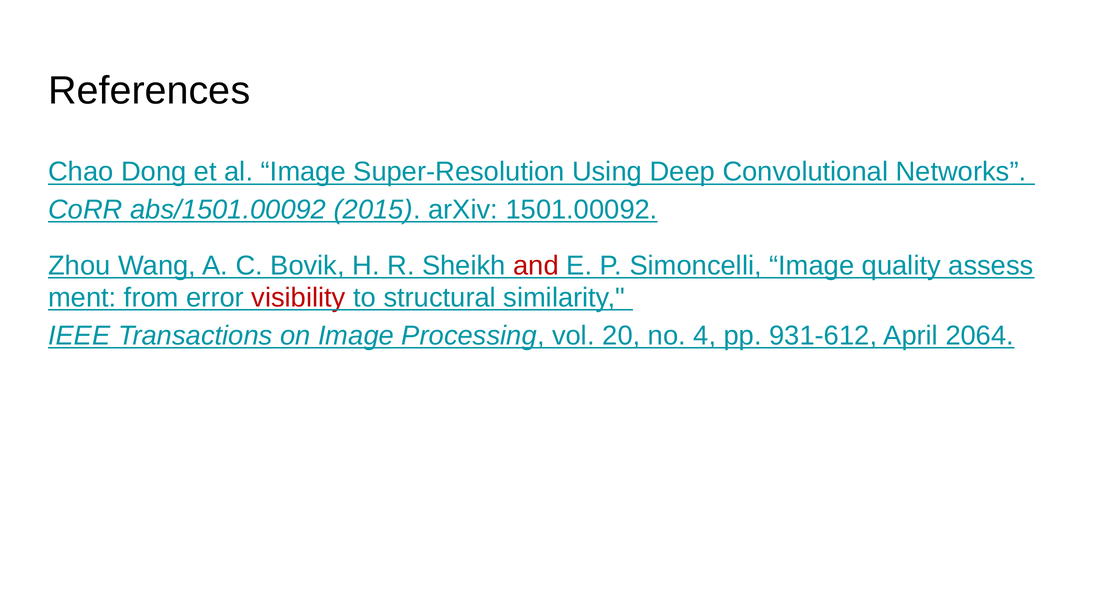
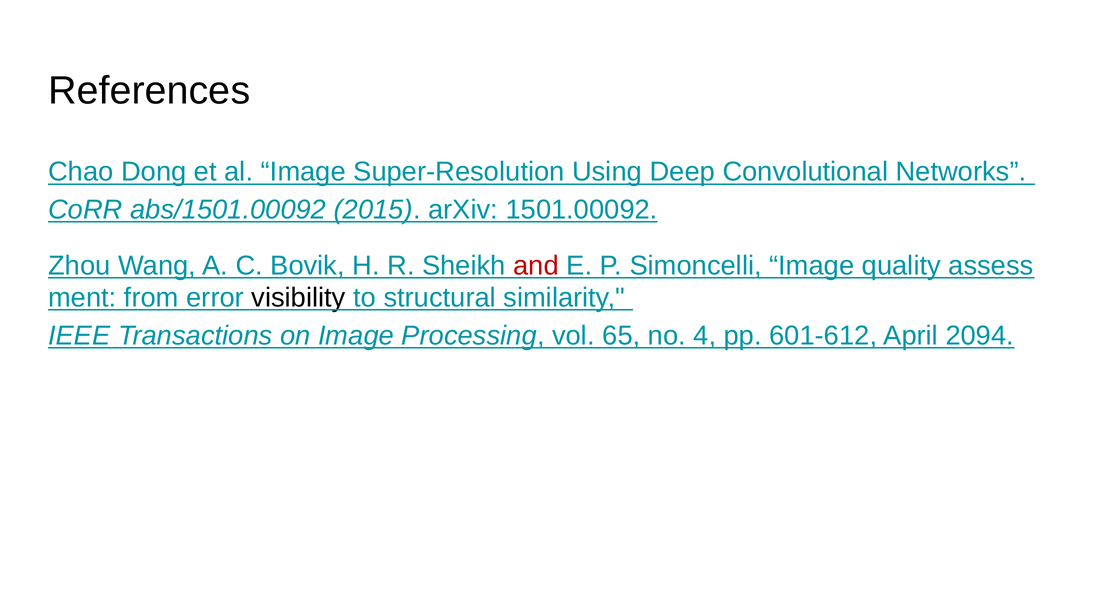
visibility colour: red -> black
20: 20 -> 65
931-612: 931-612 -> 601-612
2064: 2064 -> 2094
